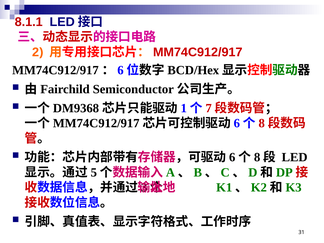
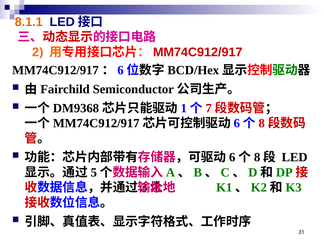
8.1.1 colour: red -> orange
